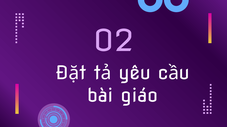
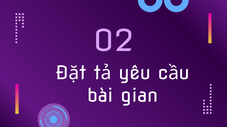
giáo: giáo -> gian
